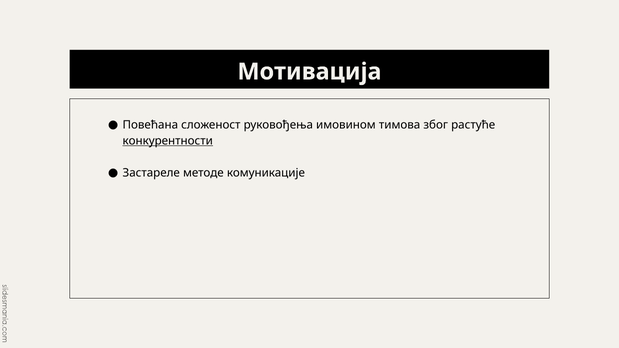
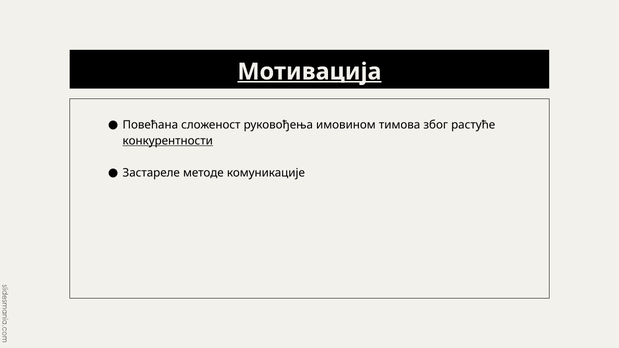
Мотивација underline: none -> present
